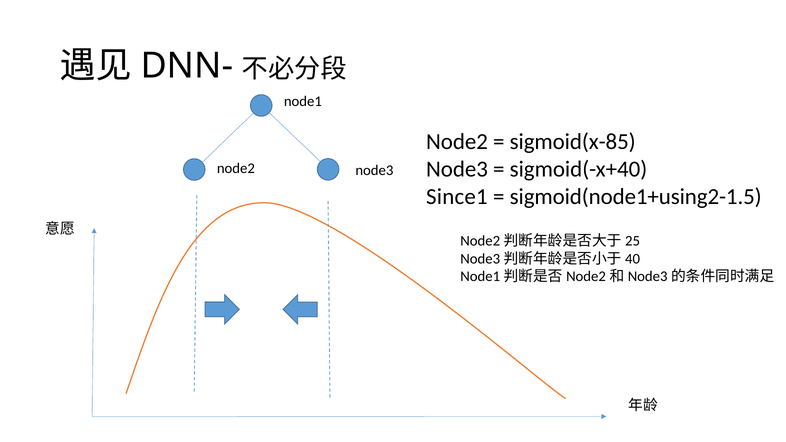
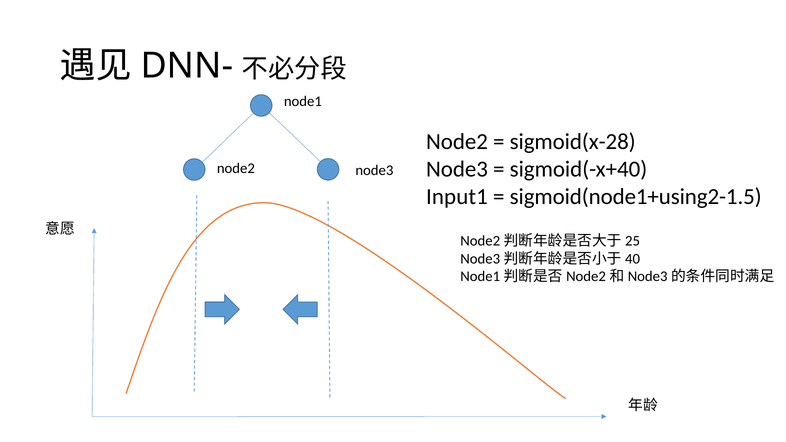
sigmoid(x-85: sigmoid(x-85 -> sigmoid(x-28
Since1: Since1 -> Input1
